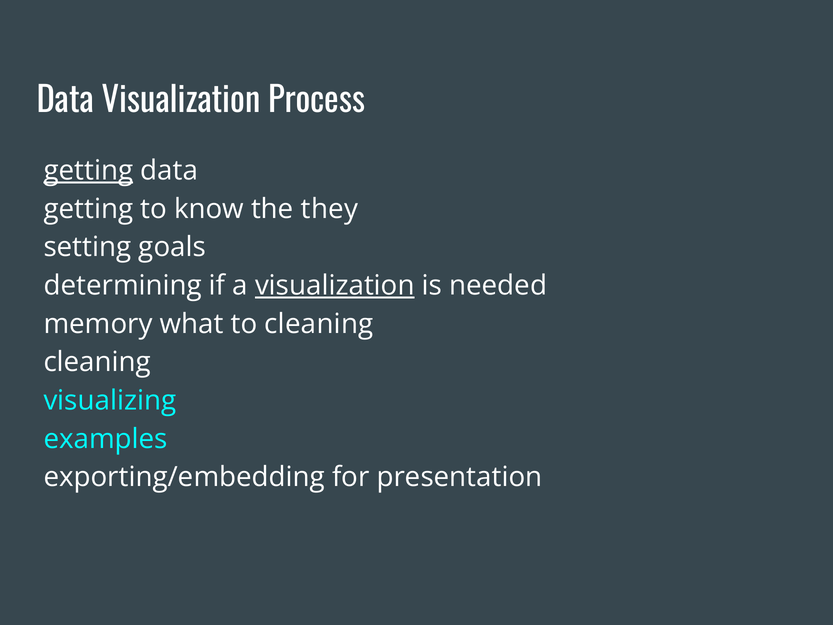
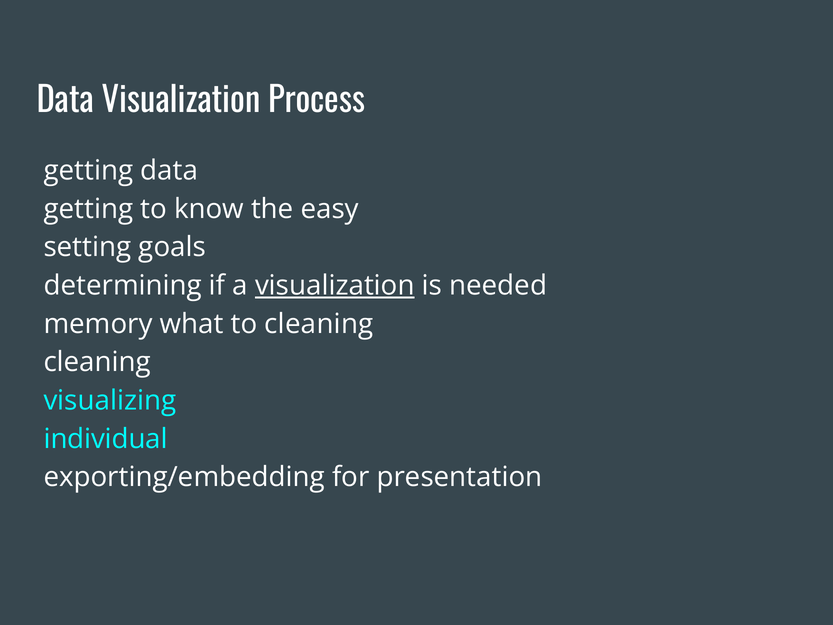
getting at (88, 171) underline: present -> none
they: they -> easy
examples: examples -> individual
